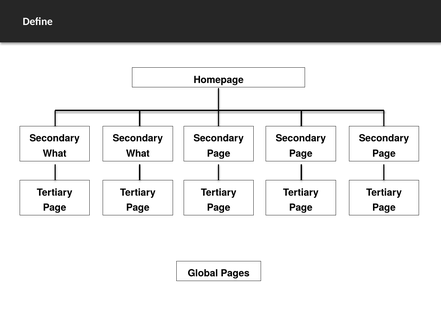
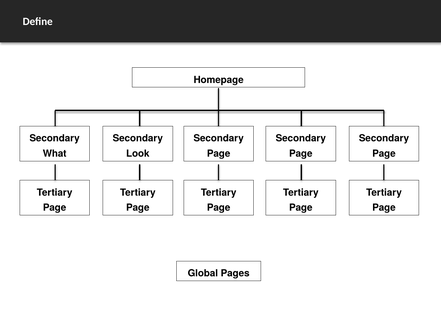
What at (138, 154): What -> Look
